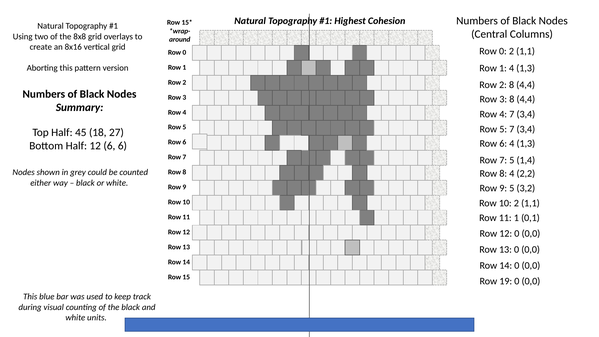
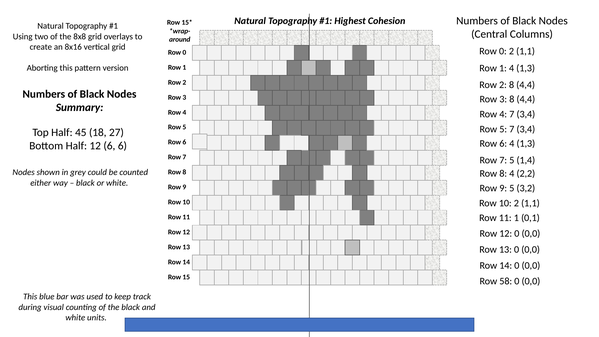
19: 19 -> 58
